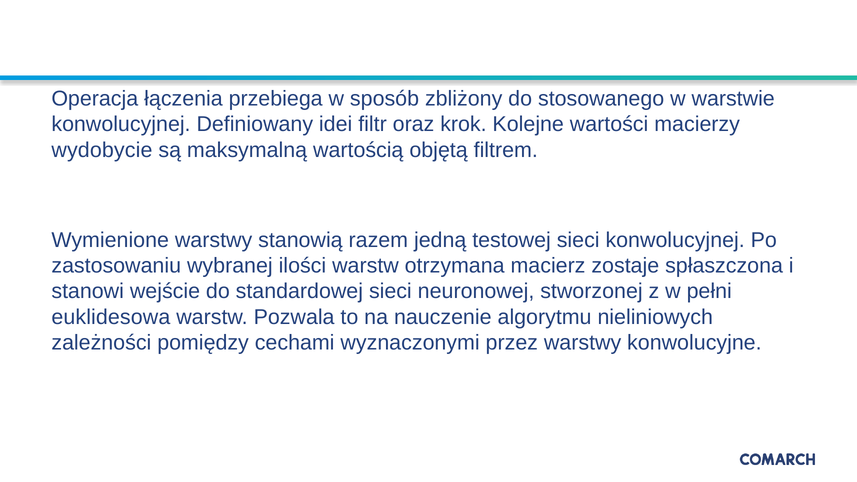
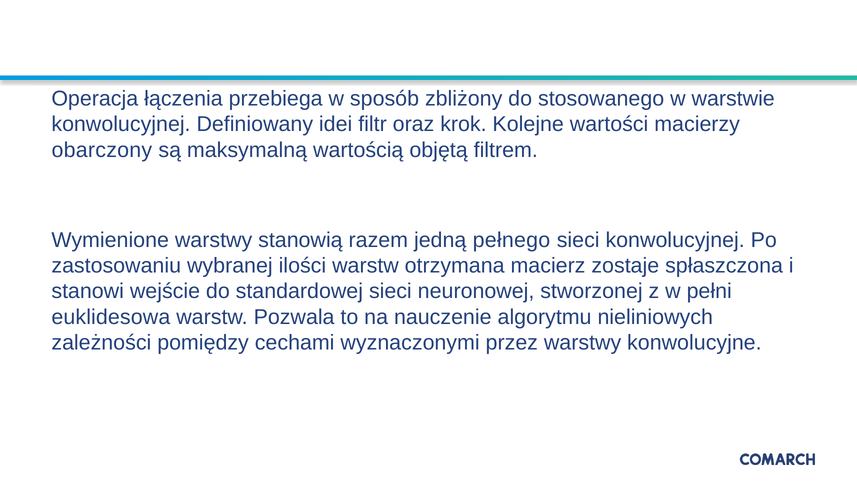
wydobycie: wydobycie -> obarczony
testowej: testowej -> pełnego
